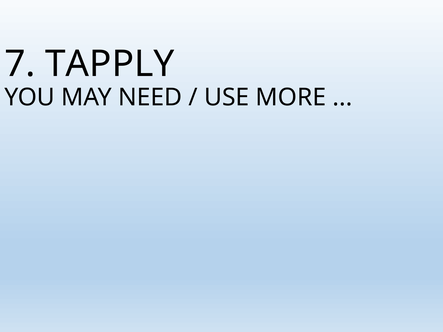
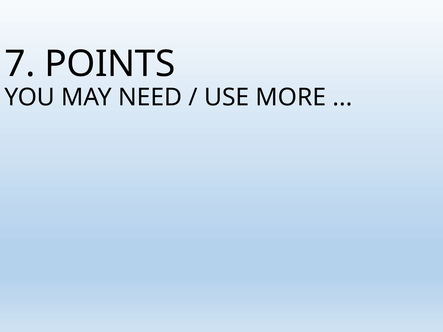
TAPPLY: TAPPLY -> POINTS
